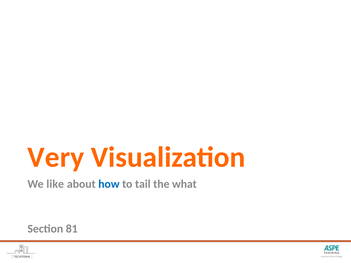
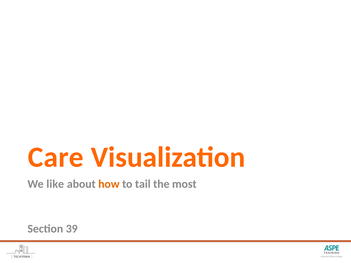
Very: Very -> Care
how colour: blue -> orange
what: what -> most
81: 81 -> 39
